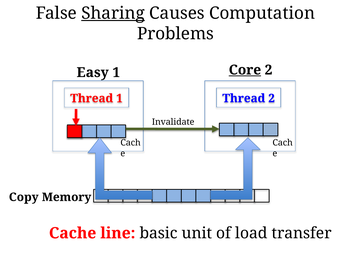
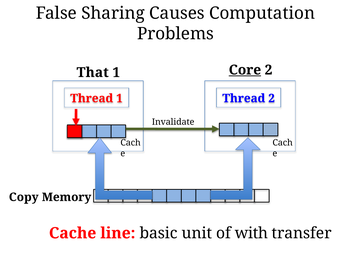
Sharing underline: present -> none
Easy: Easy -> That
load: load -> with
